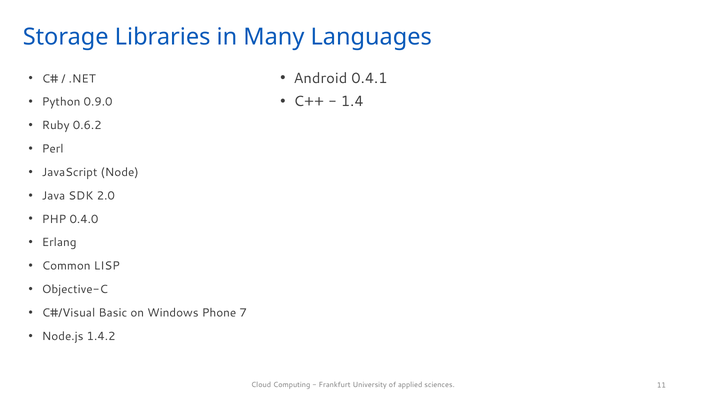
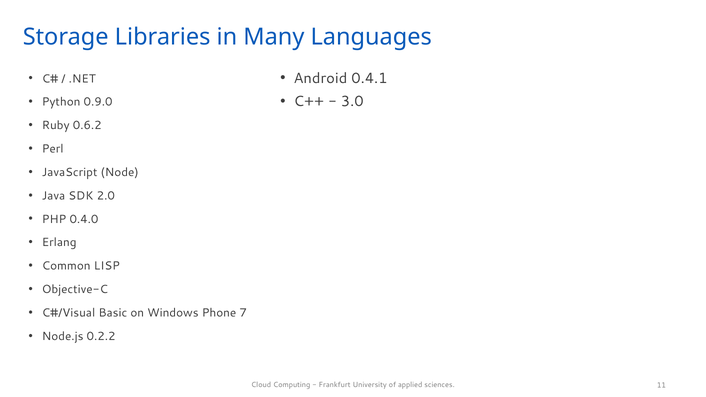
1.4: 1.4 -> 3.0
1.4.2: 1.4.2 -> 0.2.2
